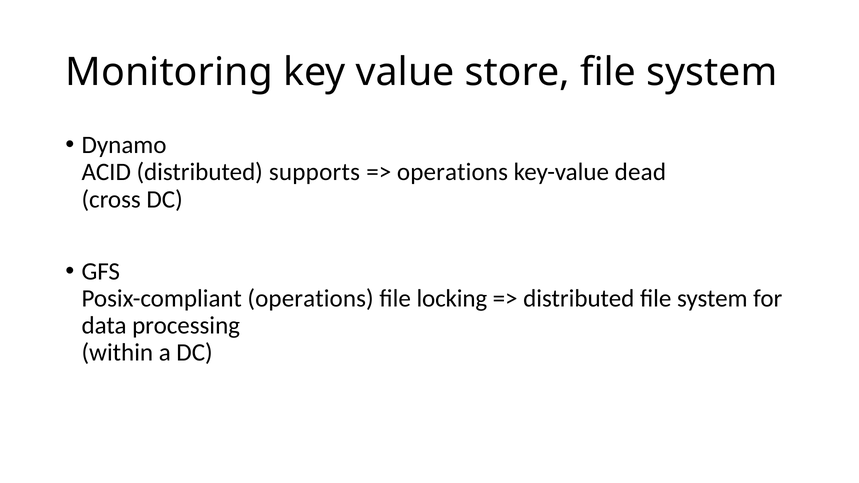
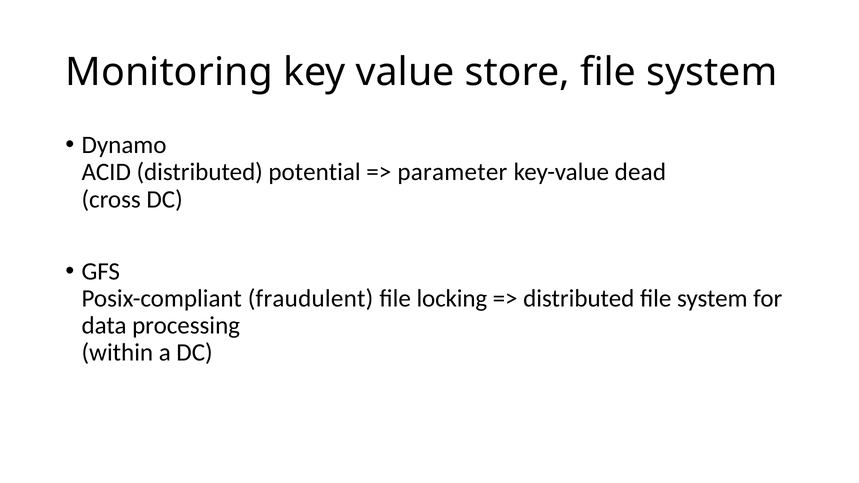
supports: supports -> potential
operations at (452, 172): operations -> parameter
Posix-compliant operations: operations -> fraudulent
